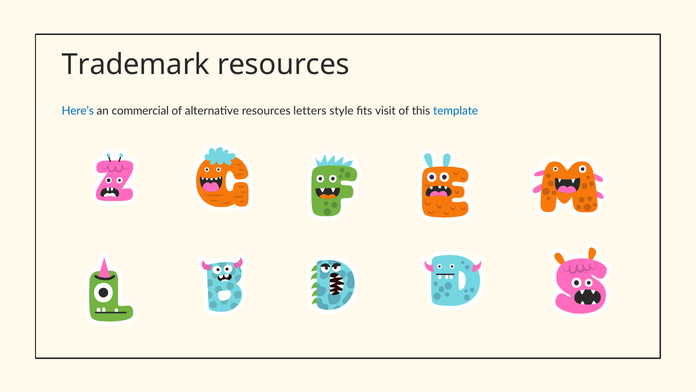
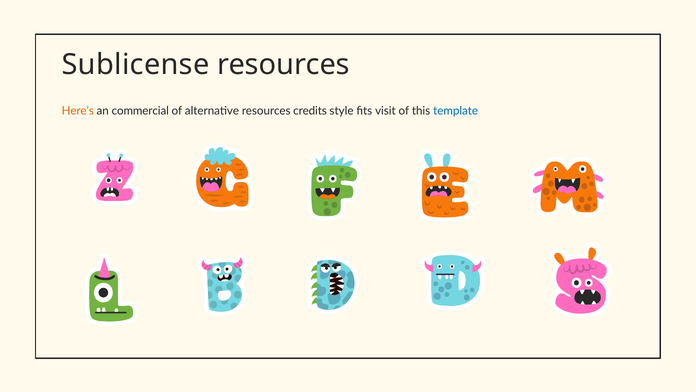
Trademark: Trademark -> Sublicense
Here’s colour: blue -> orange
letters: letters -> credits
